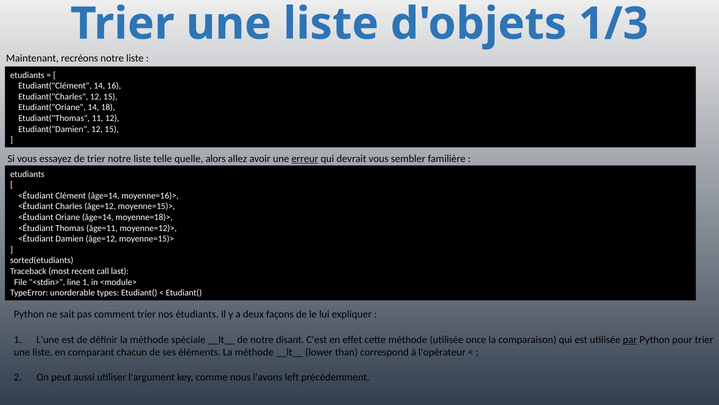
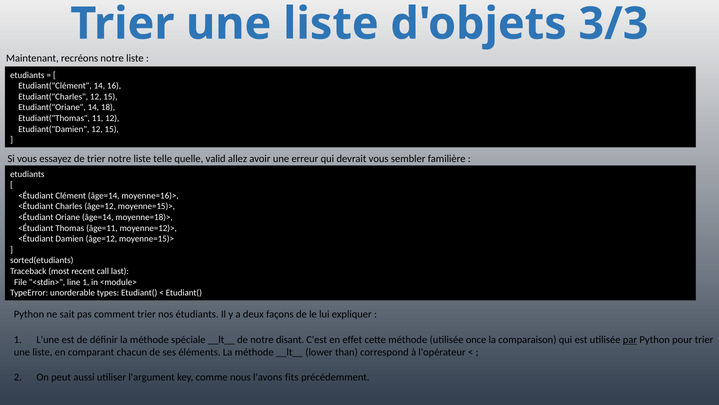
1/3: 1/3 -> 3/3
alors: alors -> valid
erreur underline: present -> none
left: left -> fits
